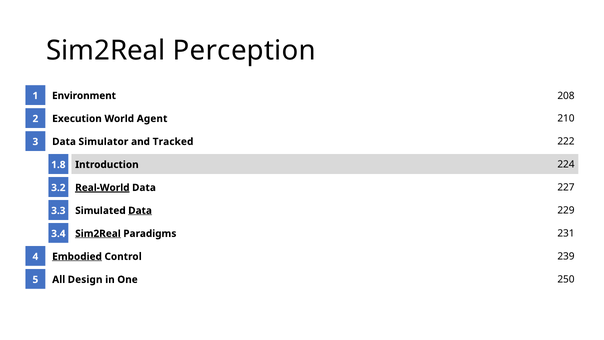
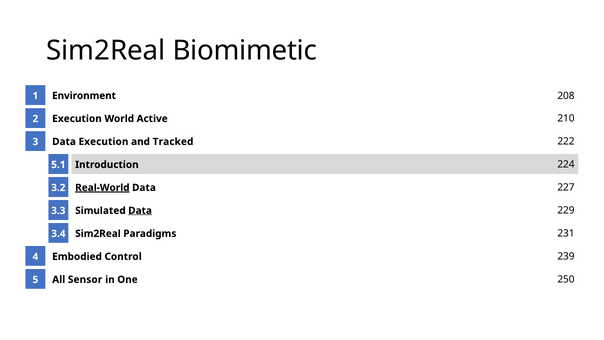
Perception: Perception -> Biomimetic
Agent: Agent -> Active
Data Simulator: Simulator -> Execution
1.8: 1.8 -> 5.1
Sim2Real at (98, 233) underline: present -> none
Embodied underline: present -> none
Design: Design -> Sensor
